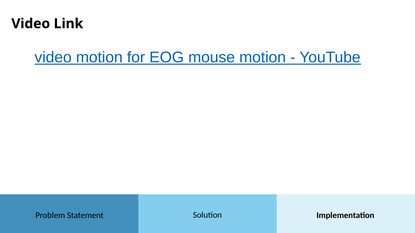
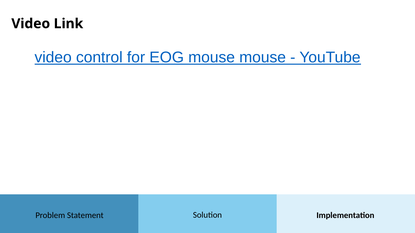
video motion: motion -> control
mouse motion: motion -> mouse
